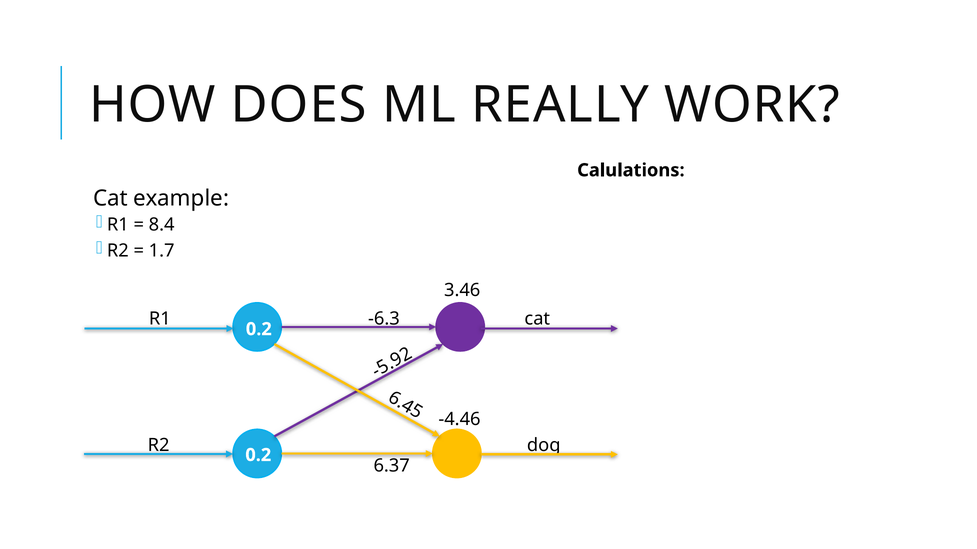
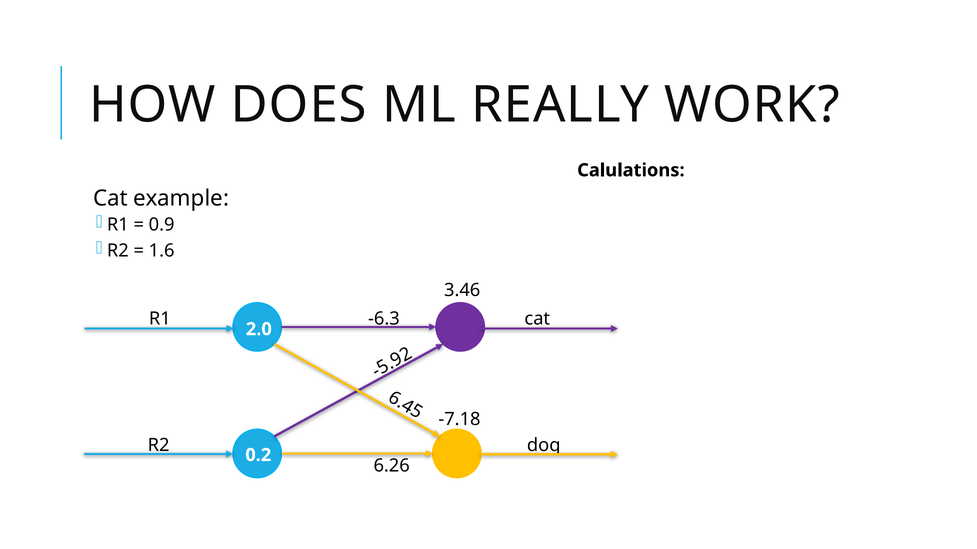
8.4: 8.4 -> 0.9
1.7: 1.7 -> 1.6
0.2 at (259, 329): 0.2 -> 2.0
-4.46: -4.46 -> -7.18
6.37: 6.37 -> 6.26
